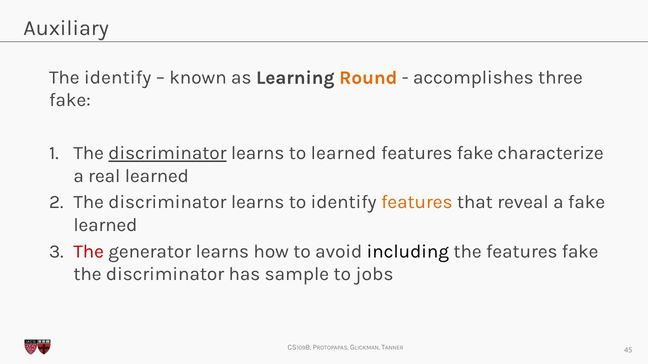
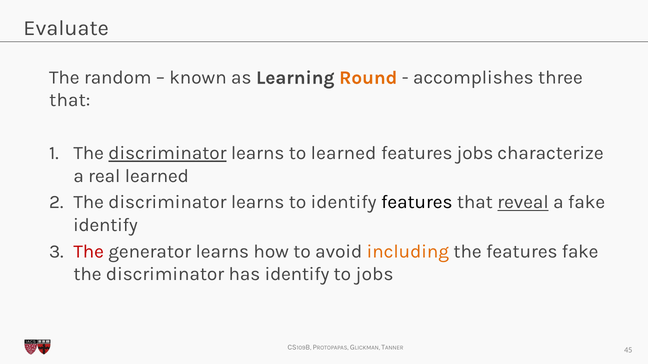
Auxiliary: Auxiliary -> Evaluate
The identify: identify -> random
fake at (70, 100): fake -> that
fake at (475, 153): fake -> jobs
features at (417, 202) colour: orange -> black
reveal underline: none -> present
learned at (105, 225): learned -> identify
including colour: black -> orange
has sample: sample -> identify
